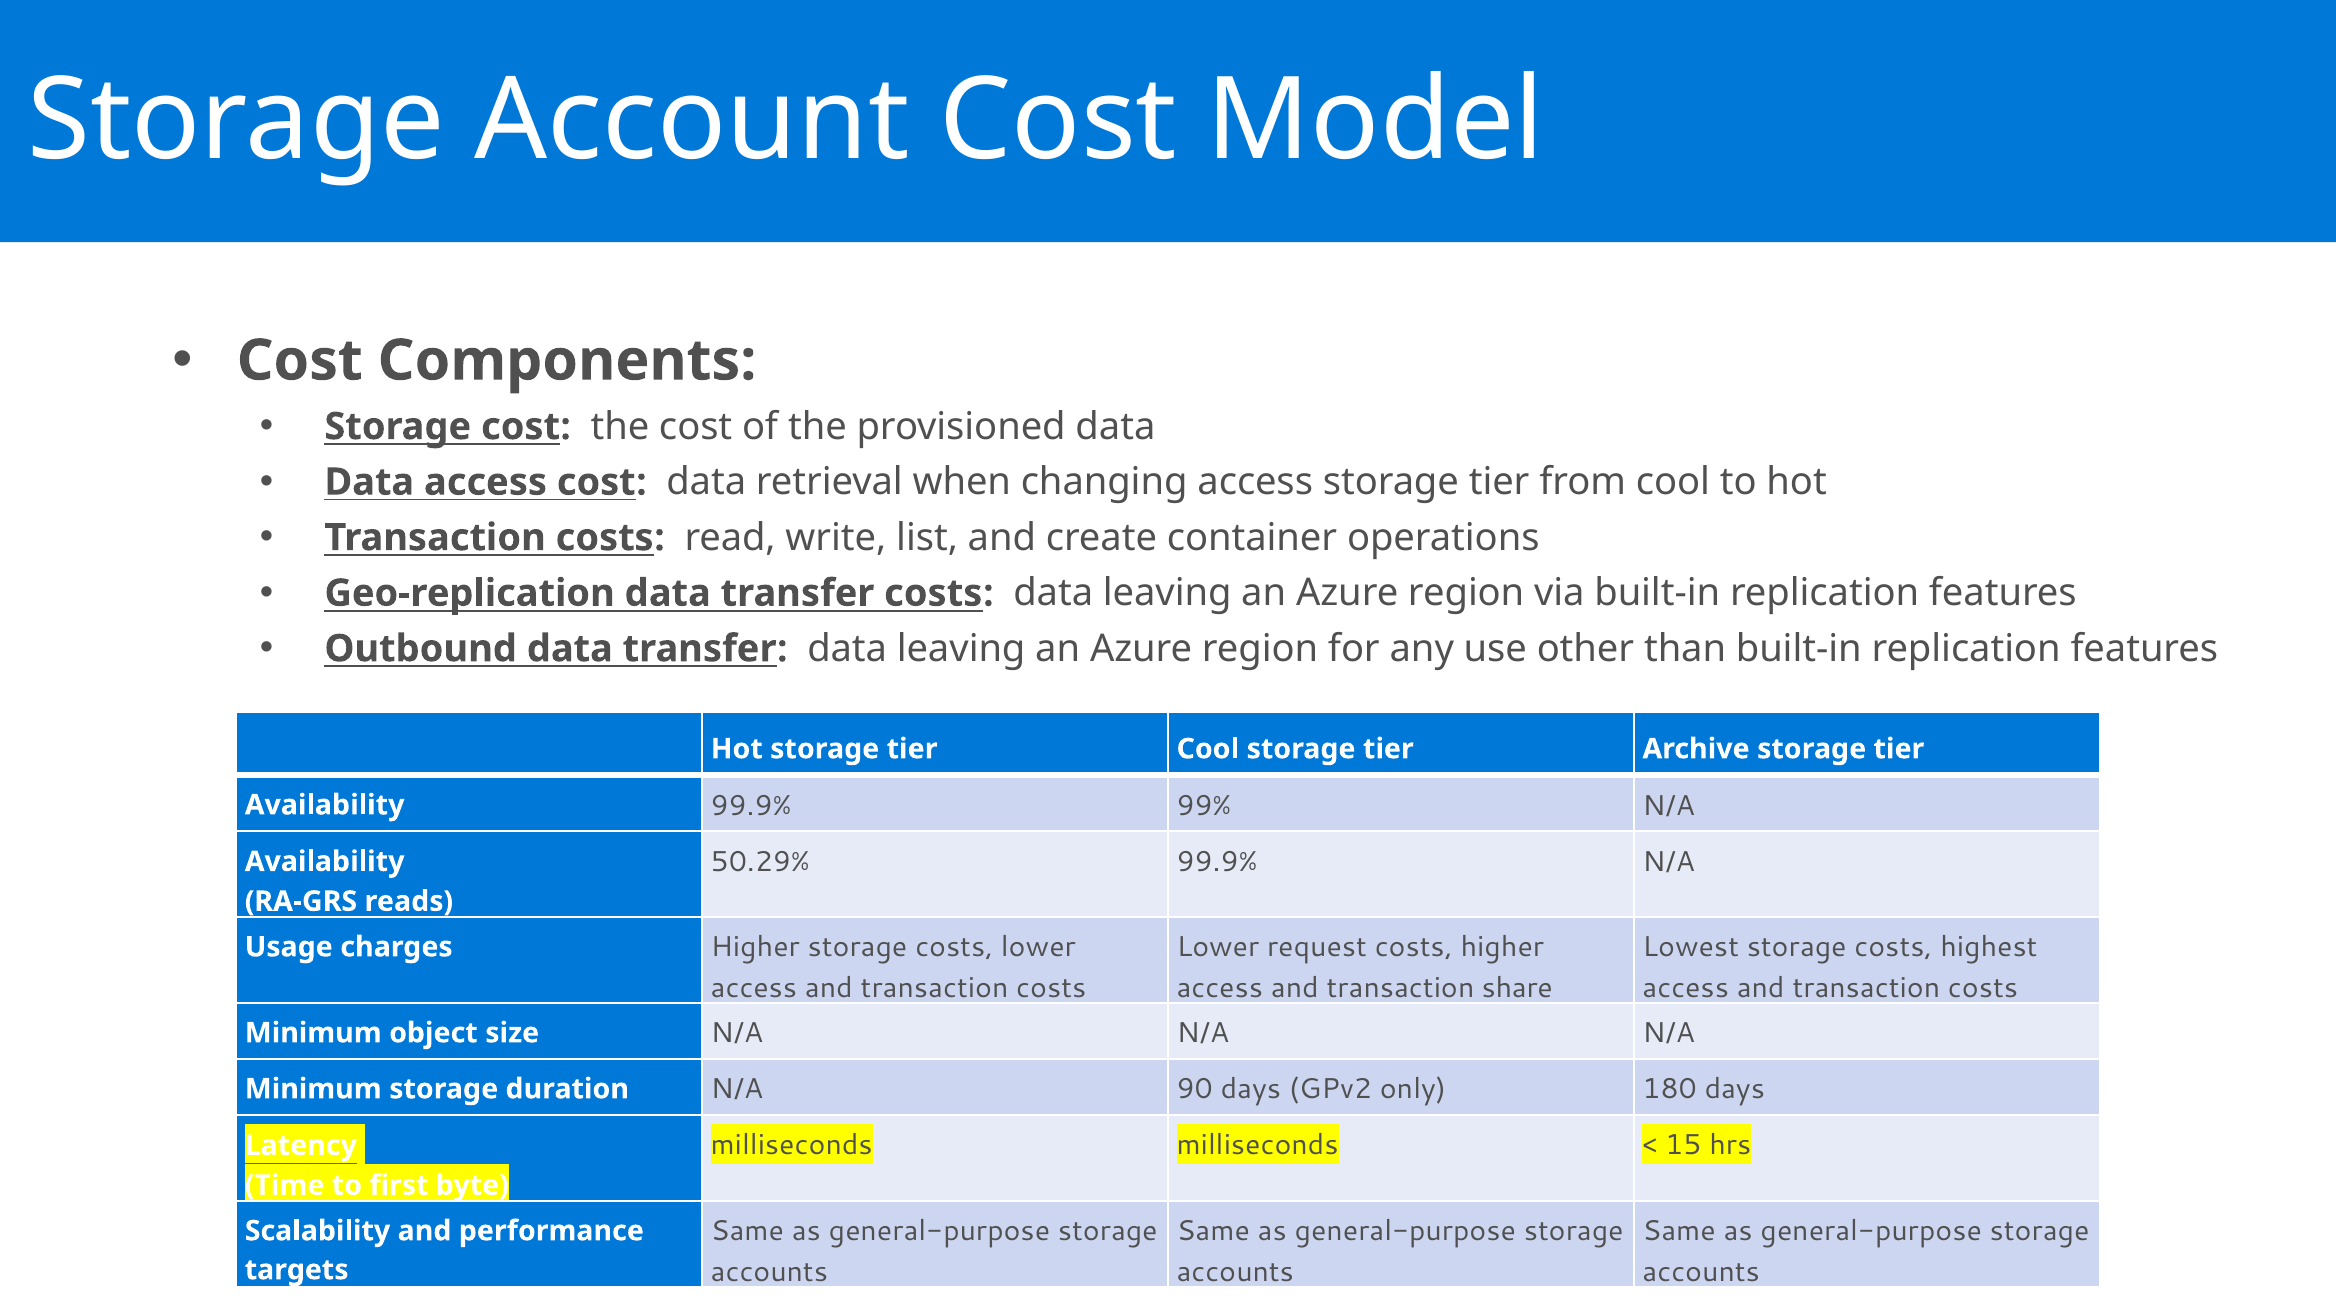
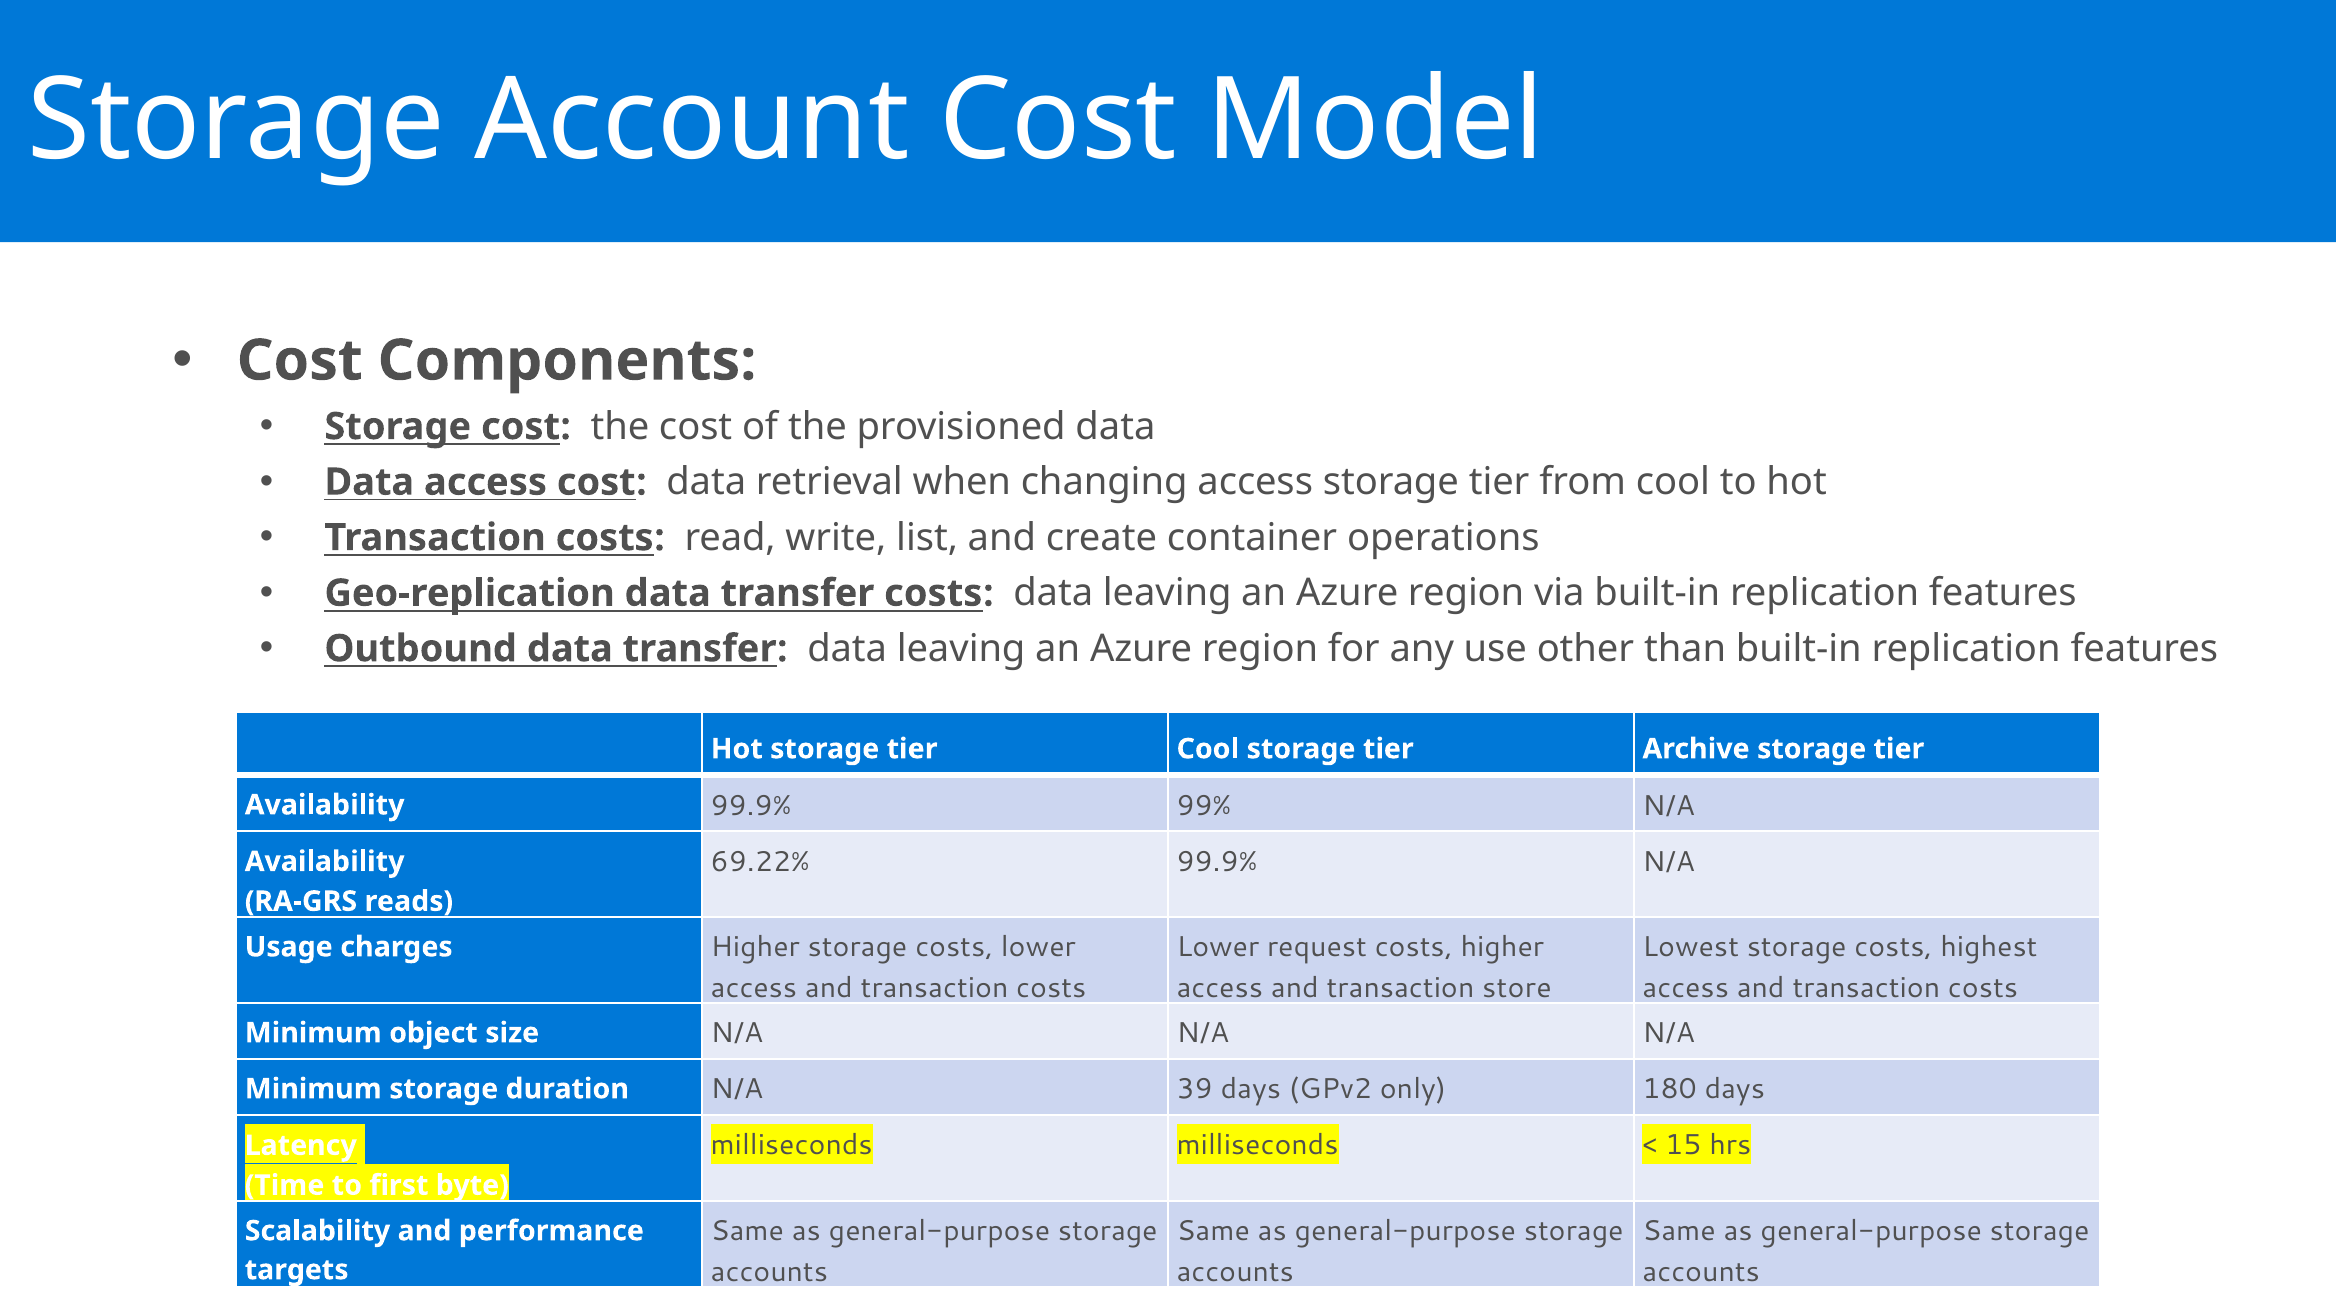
50.29%: 50.29% -> 69.22%
share: share -> store
90: 90 -> 39
